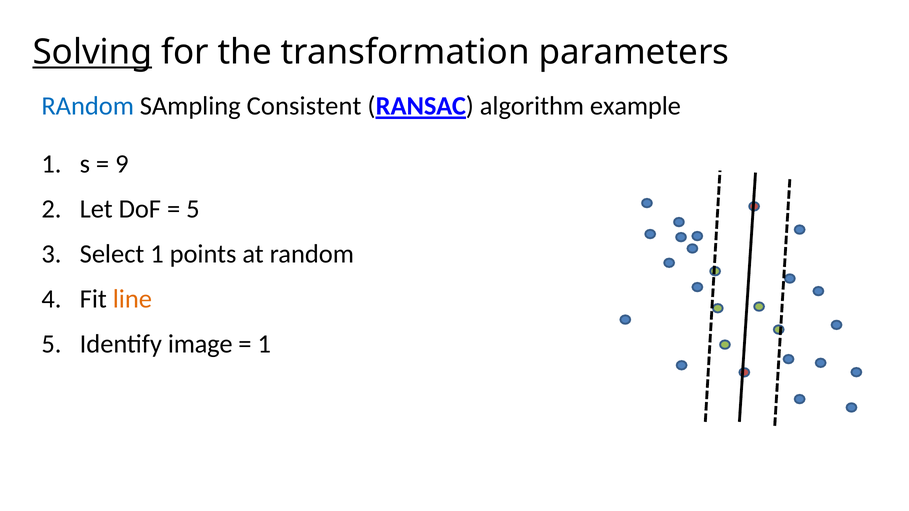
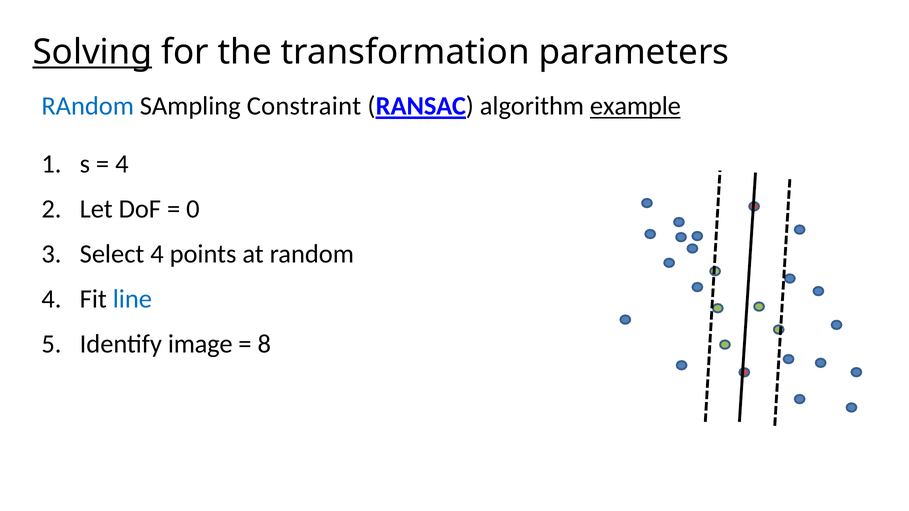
Consistent: Consistent -> Constraint
example underline: none -> present
9 at (122, 164): 9 -> 4
5 at (193, 209): 5 -> 0
Select 1: 1 -> 4
line colour: orange -> blue
1 at (264, 344): 1 -> 8
